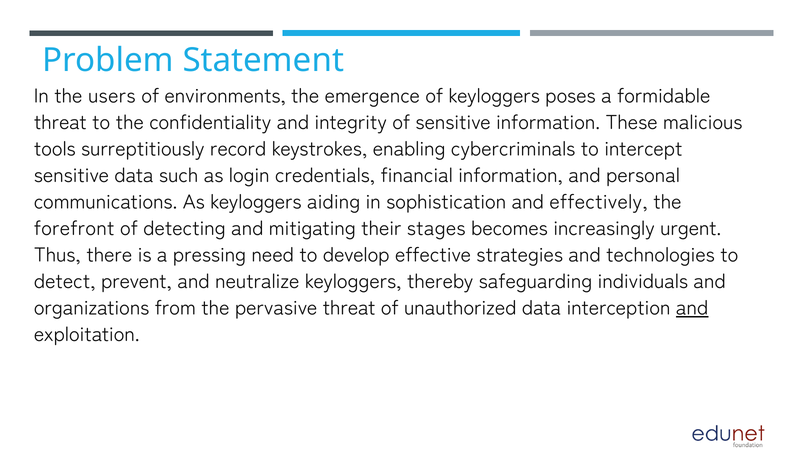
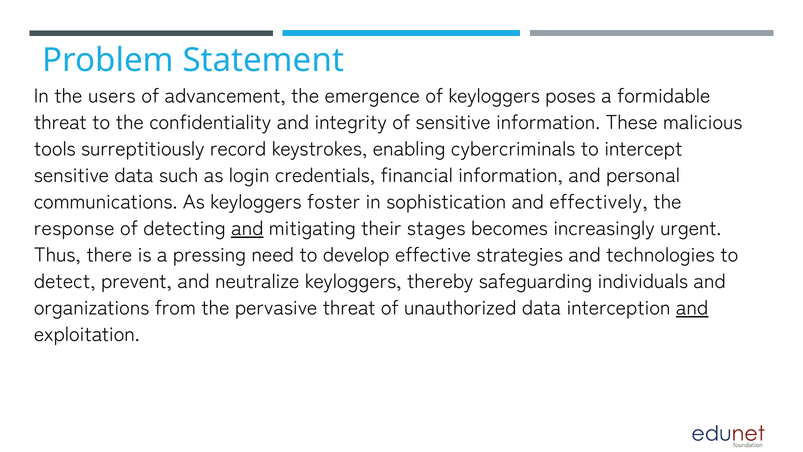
environments: environments -> advancement
aiding: aiding -> foster
forefront: forefront -> response
and at (247, 228) underline: none -> present
